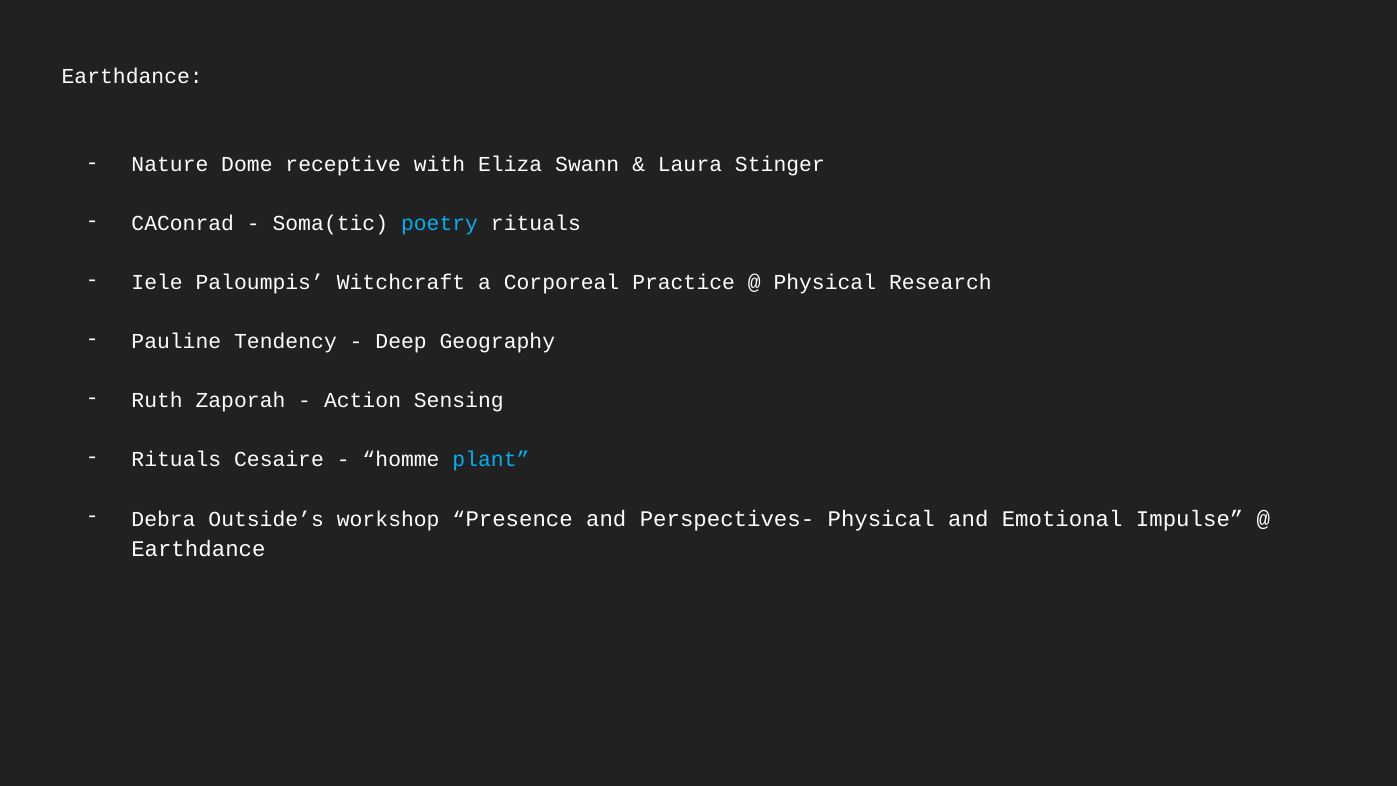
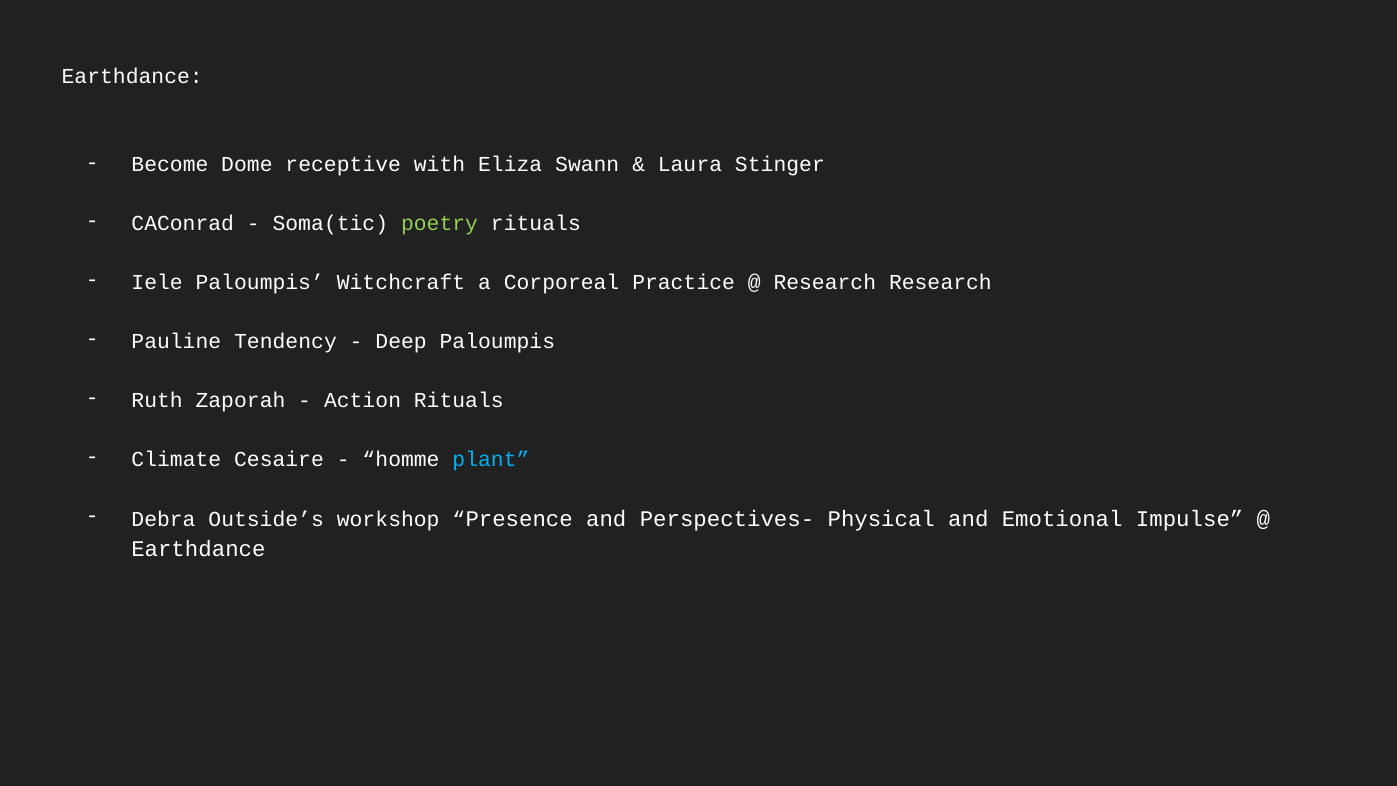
Nature: Nature -> Become
poetry colour: light blue -> light green
Physical at (825, 282): Physical -> Research
Deep Geography: Geography -> Paloumpis
Action Sensing: Sensing -> Rituals
Rituals at (176, 459): Rituals -> Climate
